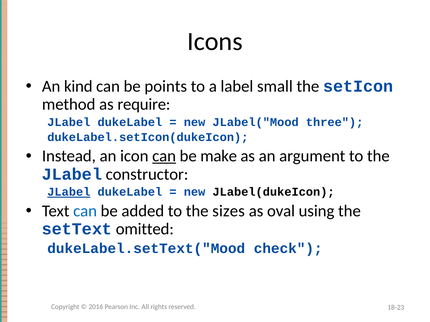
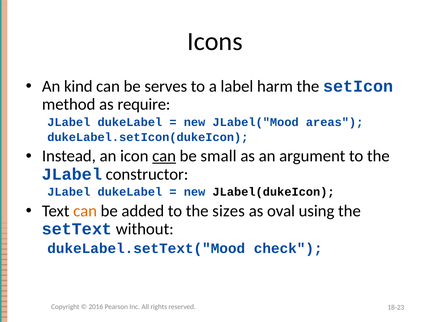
points: points -> serves
small: small -> harm
three: three -> areas
make: make -> small
JLabel at (69, 192) underline: present -> none
can at (85, 211) colour: blue -> orange
omitted: omitted -> without
